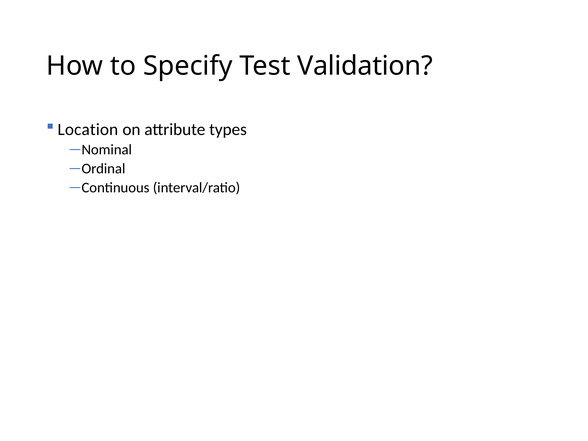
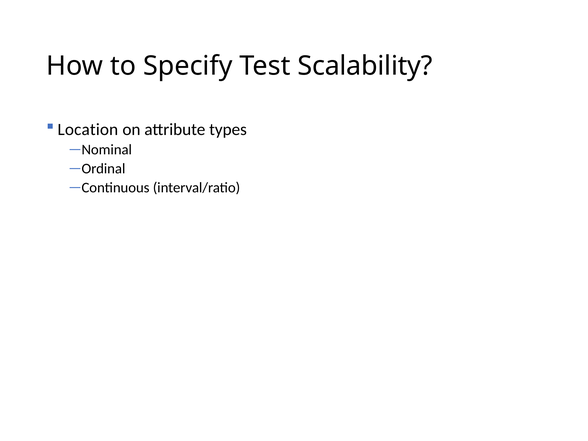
Validation: Validation -> Scalability
